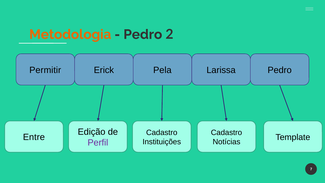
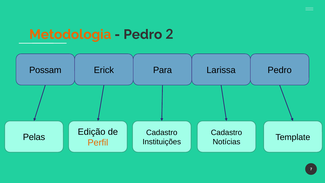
Permitir: Permitir -> Possam
Pela: Pela -> Para
Entre: Entre -> Pelas
Perfil colour: purple -> orange
